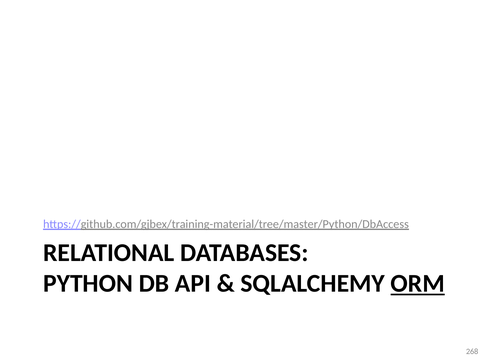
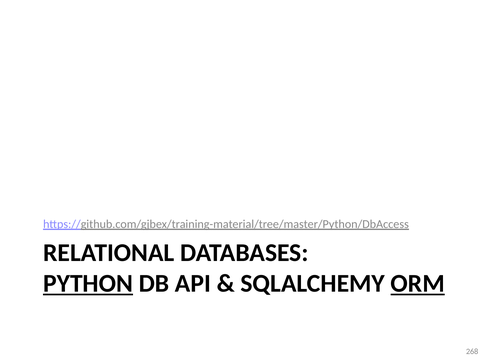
PYTHON underline: none -> present
